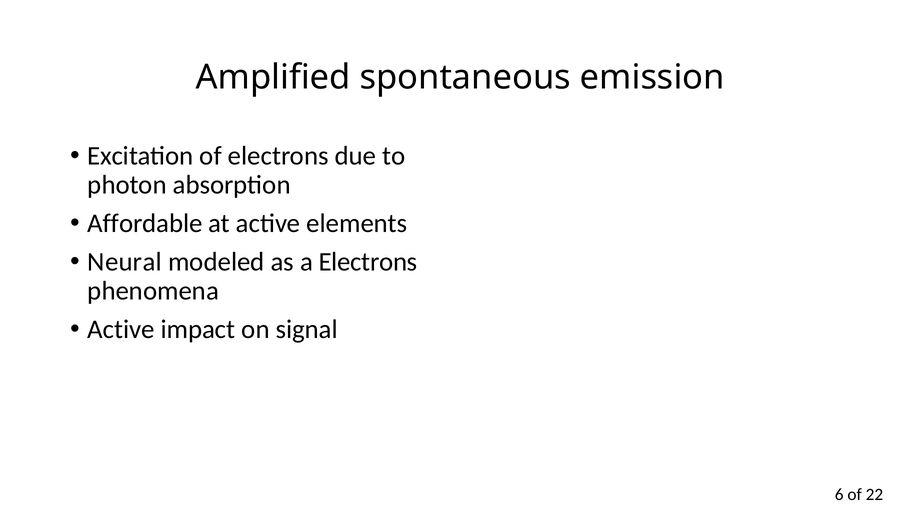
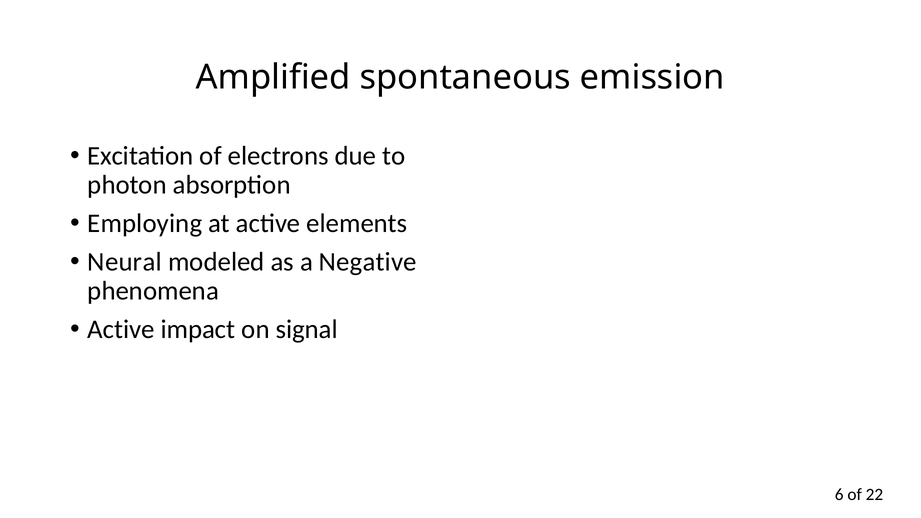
Affordable: Affordable -> Employing
a Electrons: Electrons -> Negative
